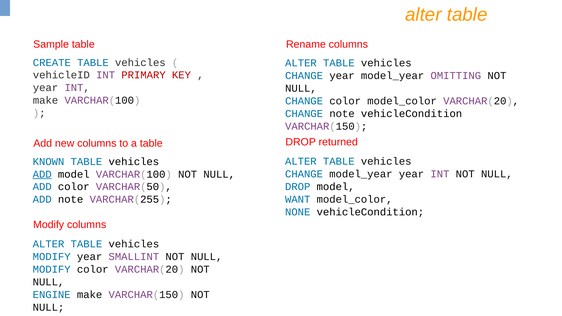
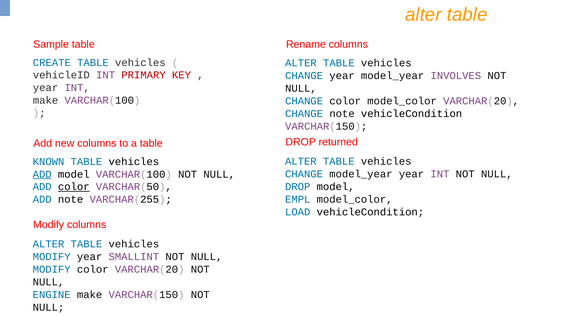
OMITTING: OMITTING -> INVOLVES
color at (74, 187) underline: none -> present
WANT: WANT -> EMPL
NONE: NONE -> LOAD
